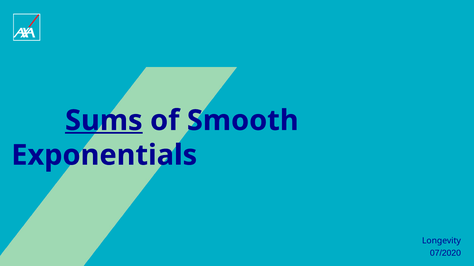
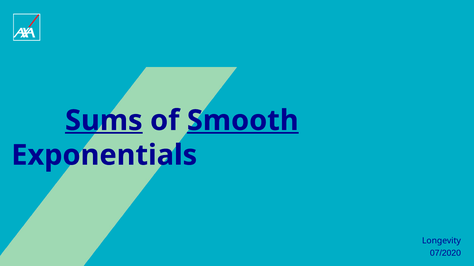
Smooth underline: none -> present
